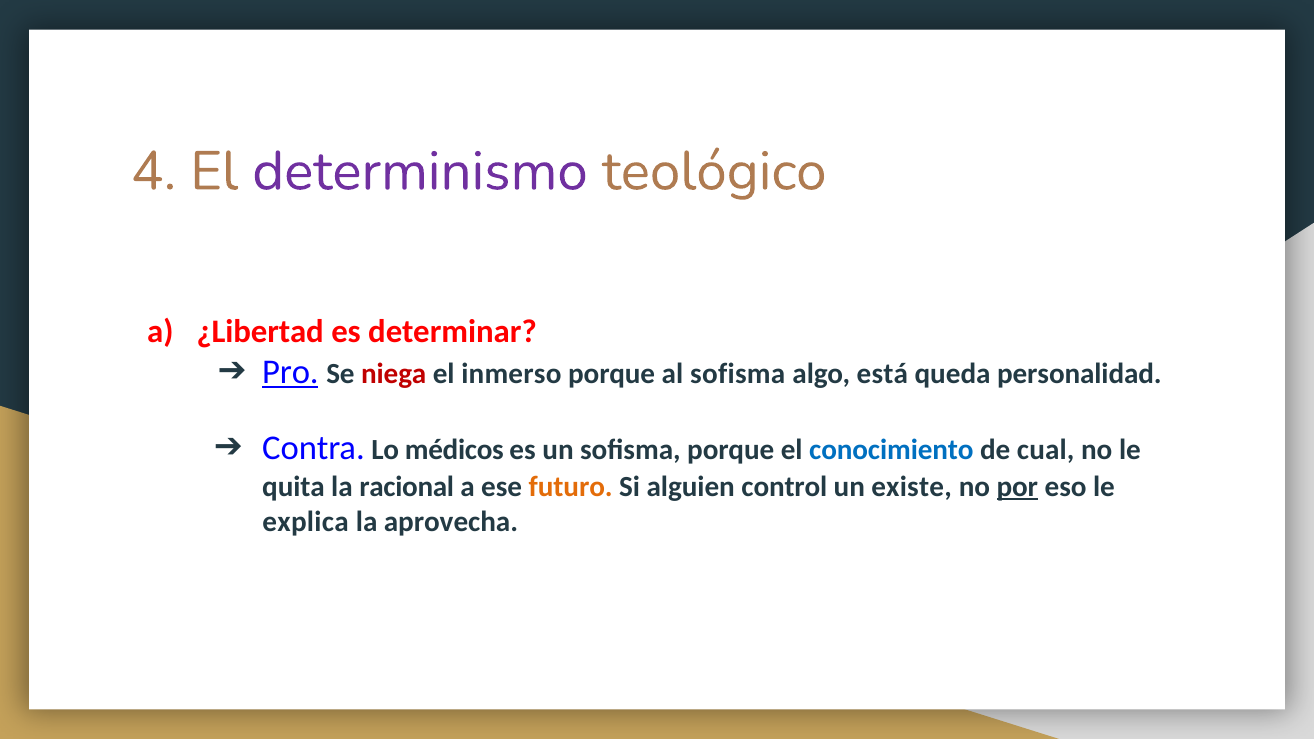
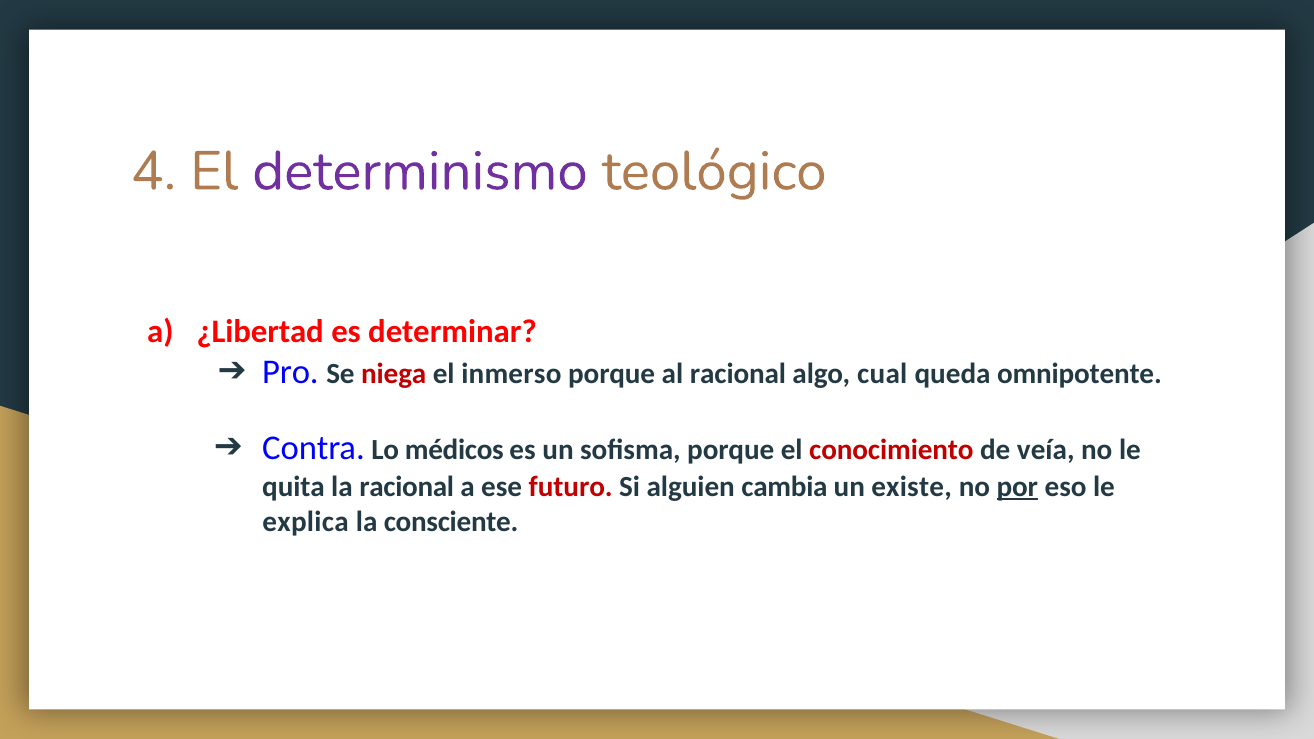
Pro underline: present -> none
al sofisma: sofisma -> racional
está: está -> cual
personalidad: personalidad -> omnipotente
conocimiento colour: blue -> red
cual: cual -> veía
futuro colour: orange -> red
control: control -> cambia
aprovecha: aprovecha -> consciente
